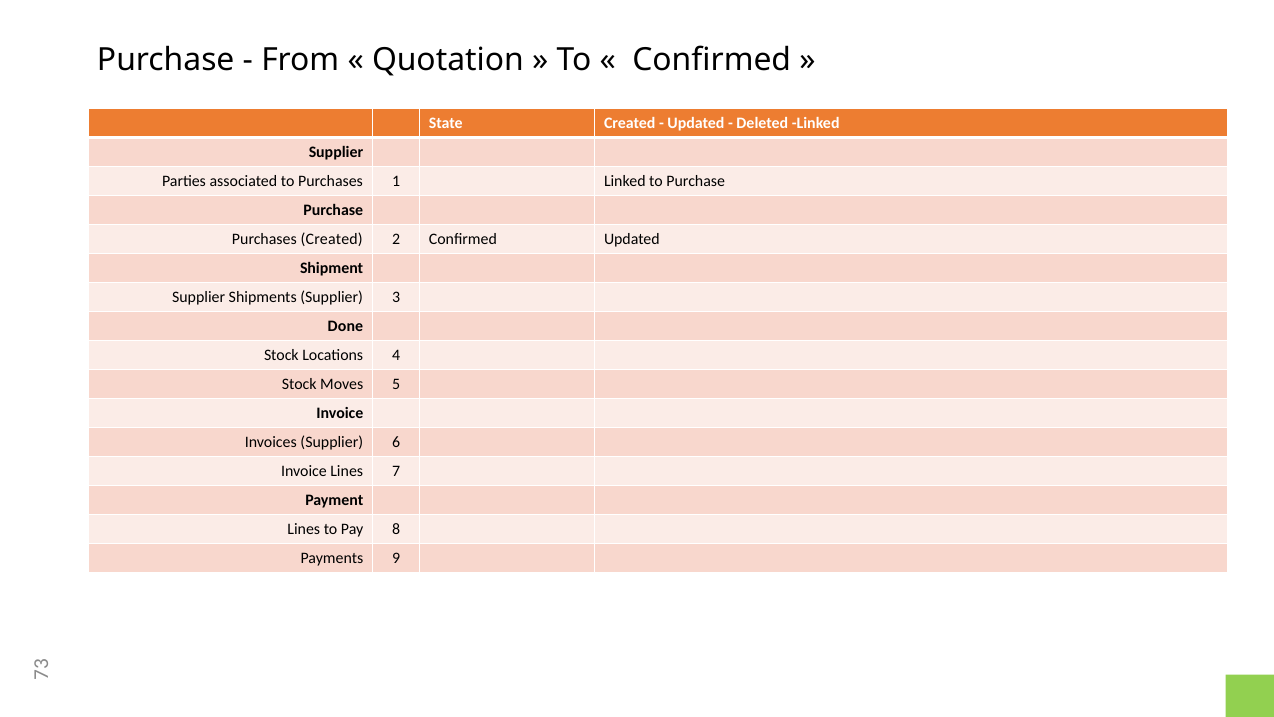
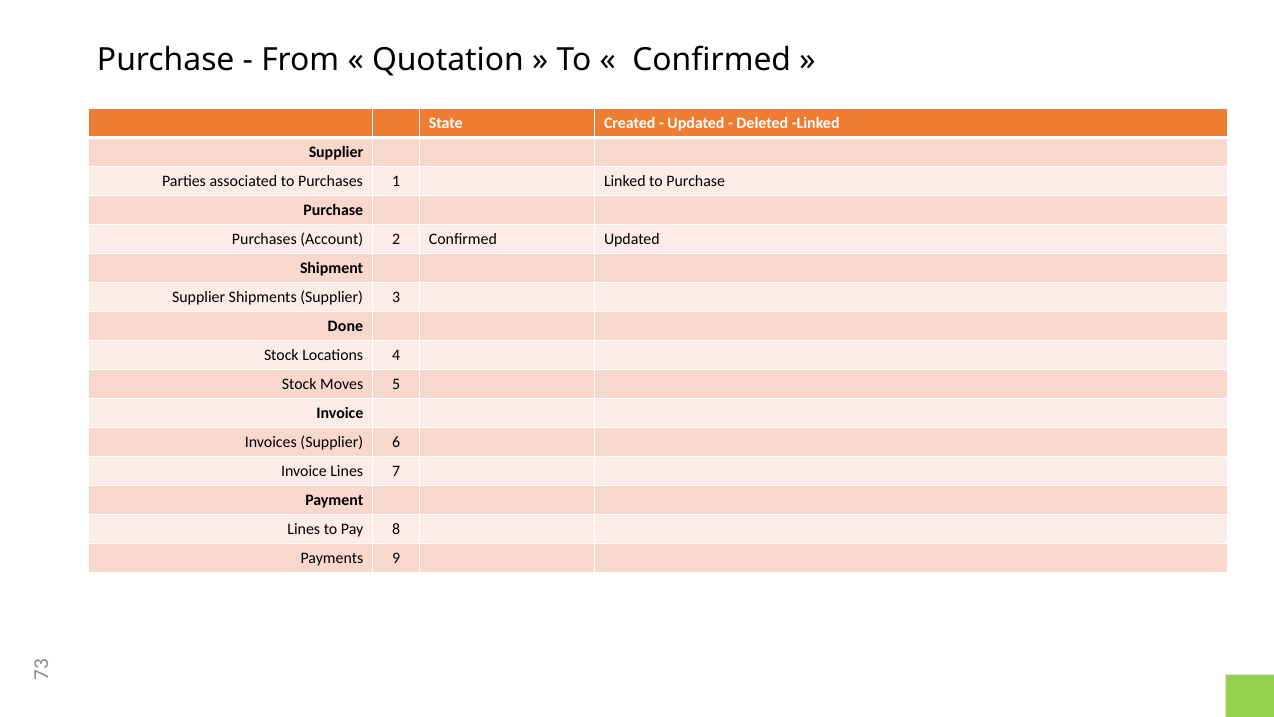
Purchases Created: Created -> Account
